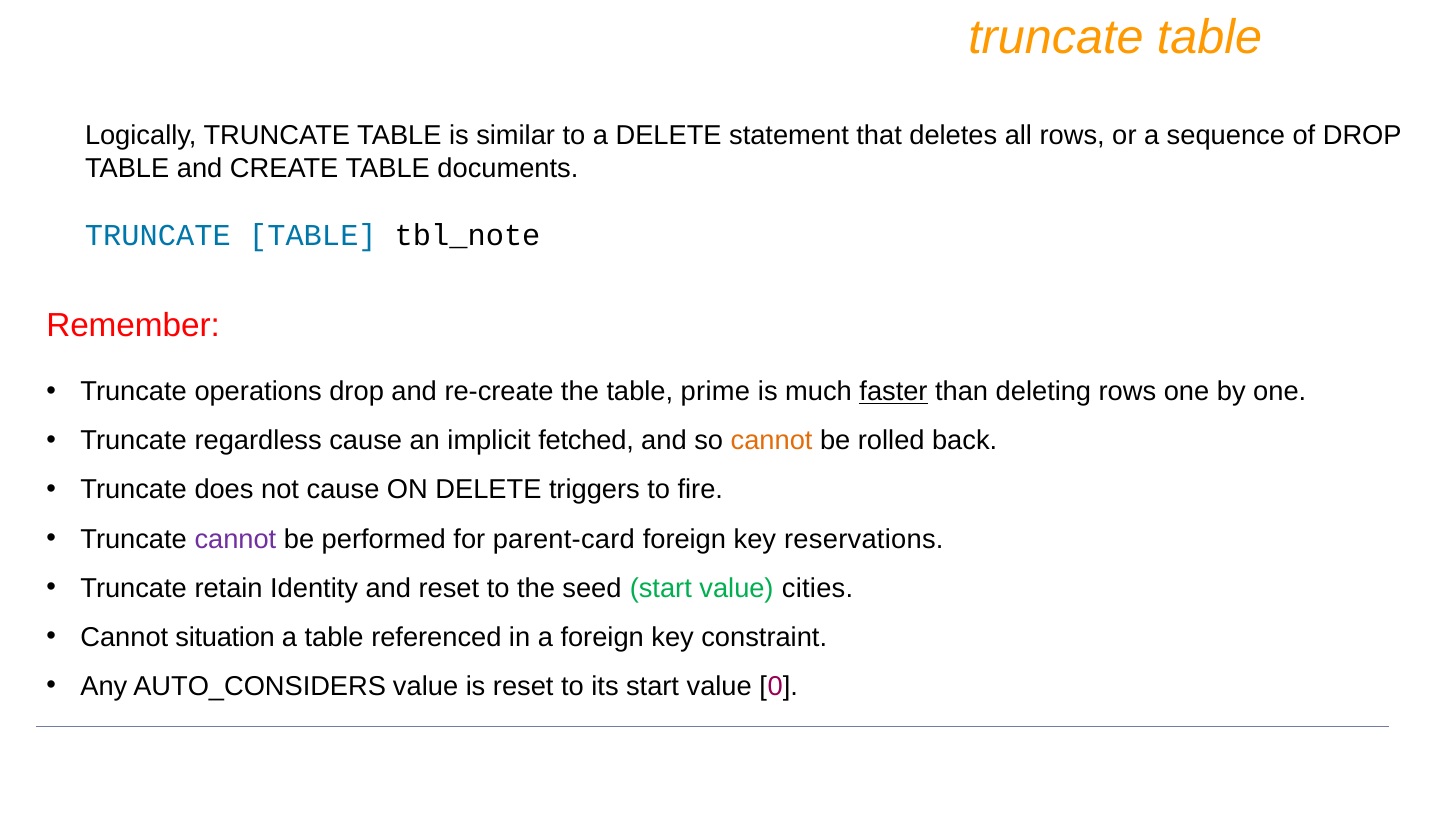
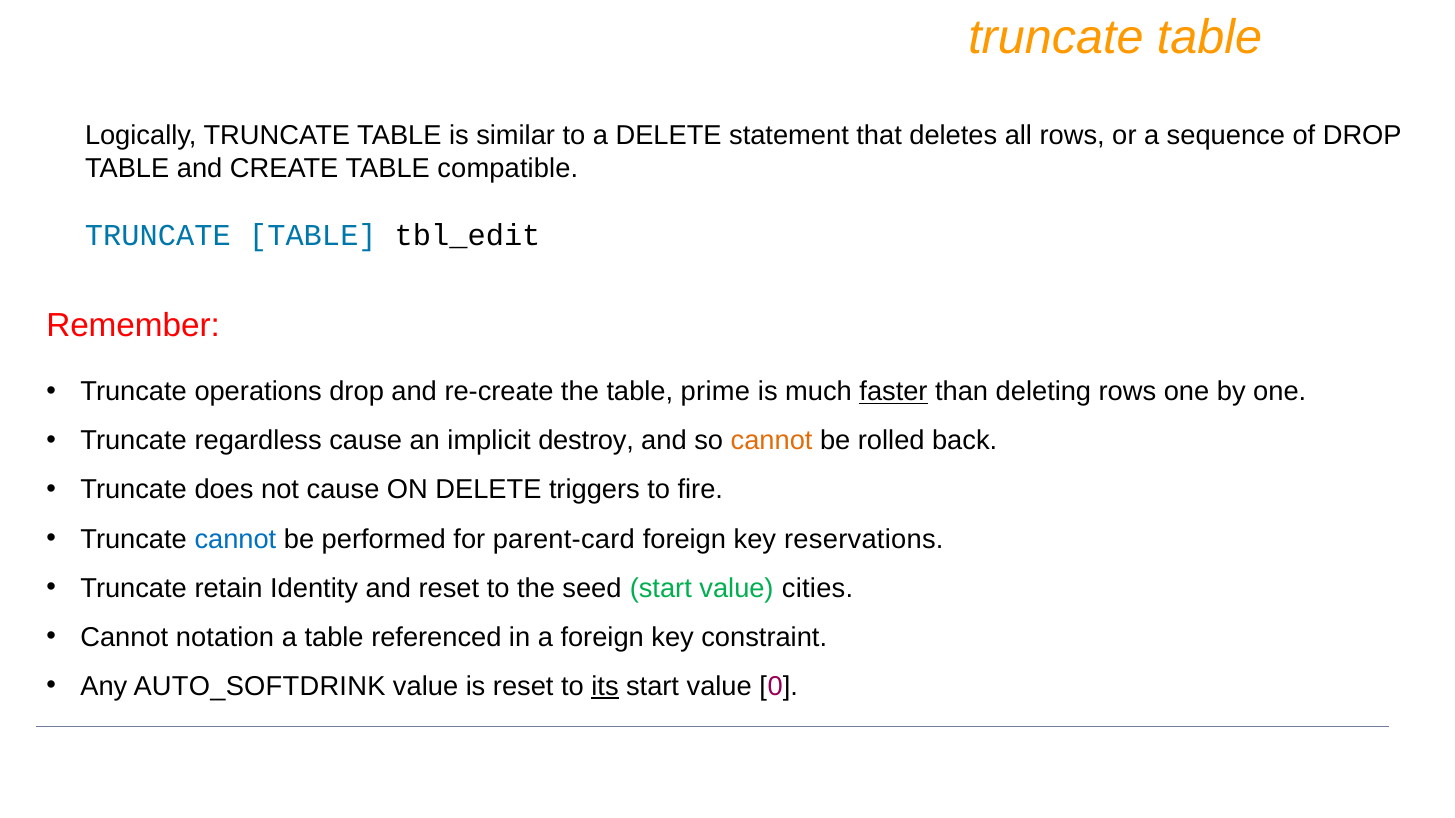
documents: documents -> compatible
tbl_note: tbl_note -> tbl_edit
fetched: fetched -> destroy
cannot at (235, 539) colour: purple -> blue
situation: situation -> notation
AUTO_CONSIDERS: AUTO_CONSIDERS -> AUTO_SOFTDRINK
its underline: none -> present
